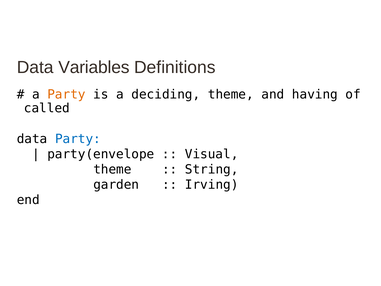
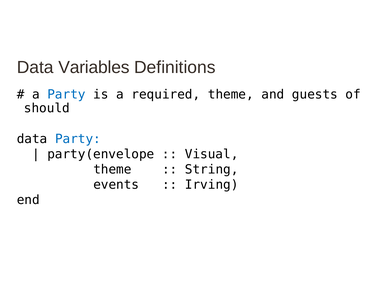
Party at (66, 94) colour: orange -> blue
deciding: deciding -> required
having: having -> guests
called: called -> should
garden: garden -> events
